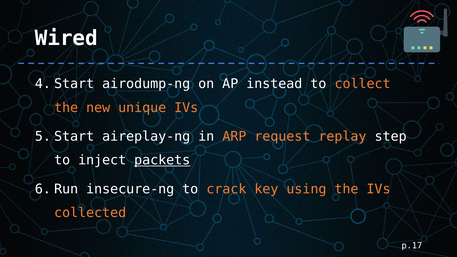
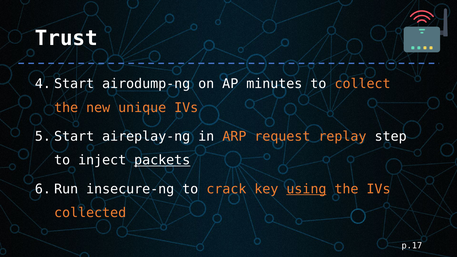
Wired: Wired -> Trust
instead: instead -> minutes
using underline: none -> present
